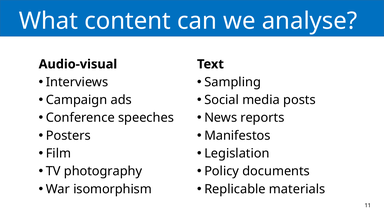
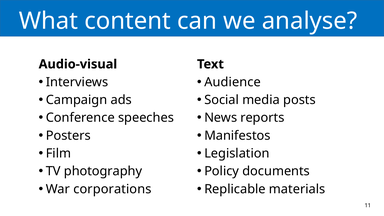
Sampling: Sampling -> Audience
isomorphism: isomorphism -> corporations
